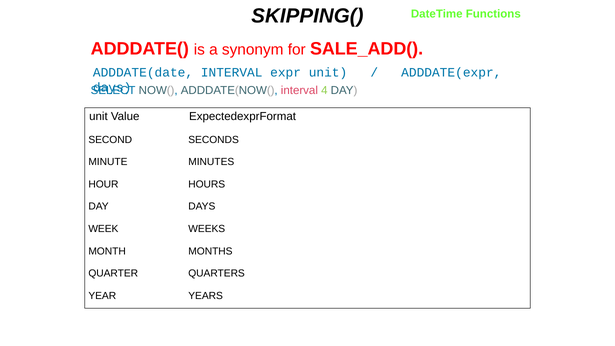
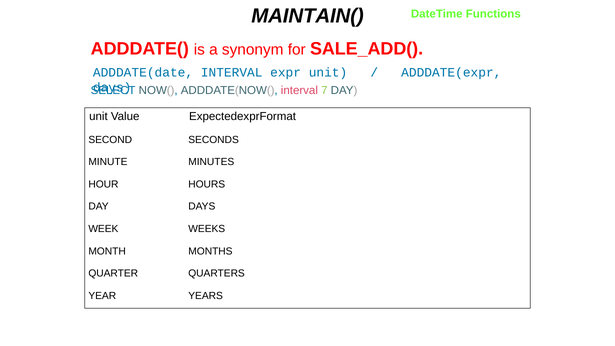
SKIPPING(: SKIPPING( -> MAINTAIN(
4: 4 -> 7
